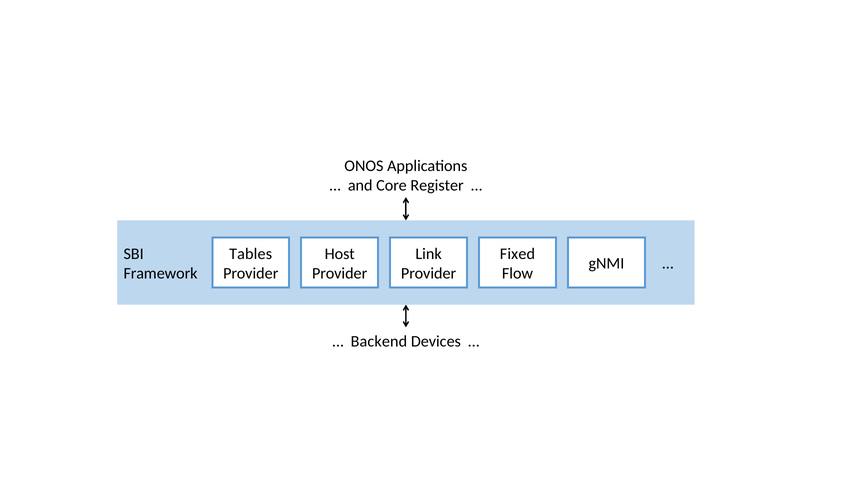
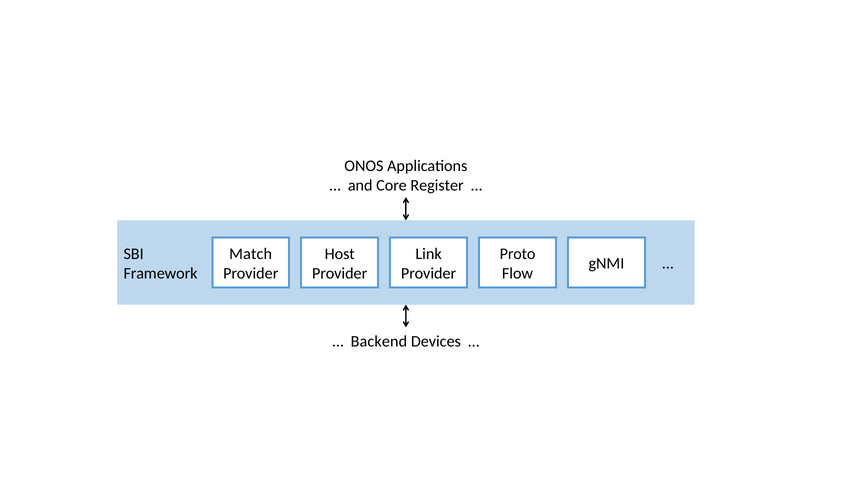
Tables: Tables -> Match
Fixed: Fixed -> Proto
